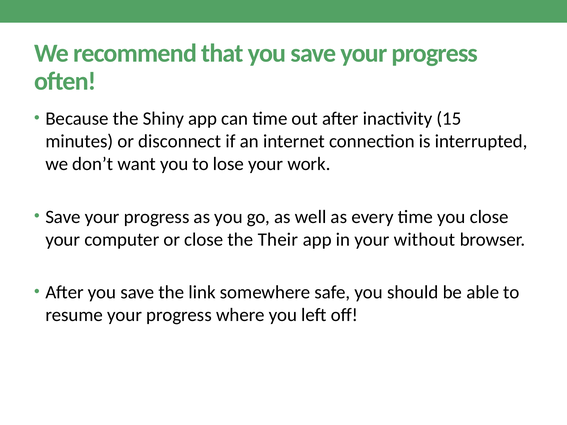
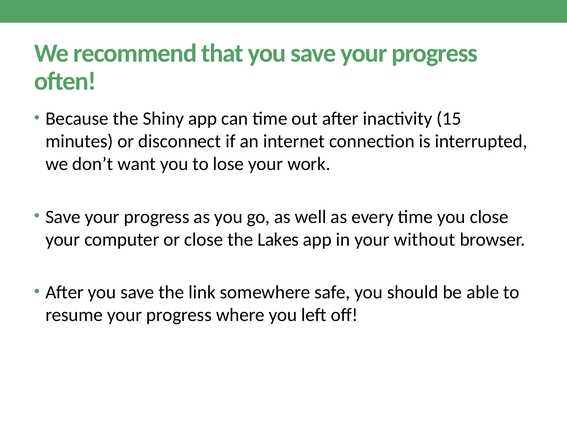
Their: Their -> Lakes
